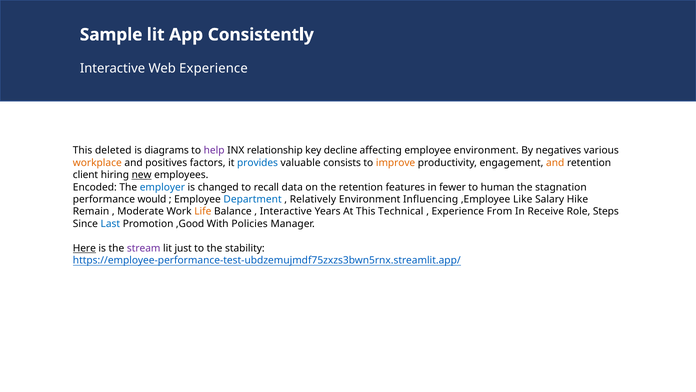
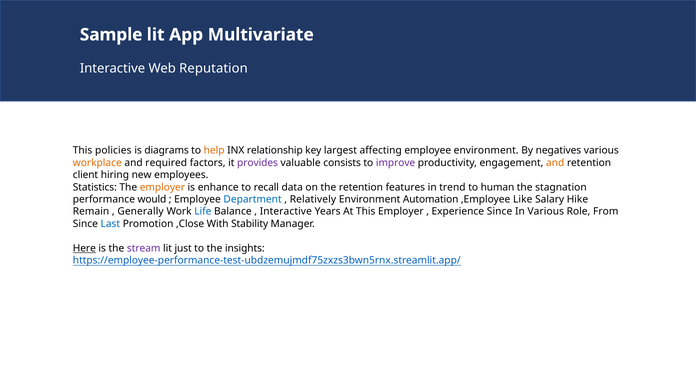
Consistently: Consistently -> Multivariate
Web Experience: Experience -> Reputation
deleted: deleted -> policies
help colour: purple -> orange
decline: decline -> largest
positives: positives -> required
provides colour: blue -> purple
improve colour: orange -> purple
new underline: present -> none
Encoded: Encoded -> Statistics
employer at (162, 187) colour: blue -> orange
changed: changed -> enhance
fewer: fewer -> trend
Influencing: Influencing -> Automation
Moderate: Moderate -> Generally
Life colour: orange -> blue
This Technical: Technical -> Employer
Experience From: From -> Since
In Receive: Receive -> Various
Steps: Steps -> From
,Good: ,Good -> ,Close
Policies: Policies -> Stability
stability: stability -> insights
